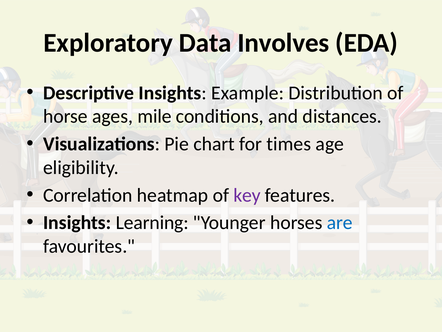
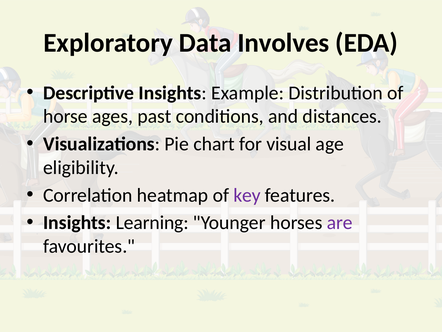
mile: mile -> past
times: times -> visual
are colour: blue -> purple
